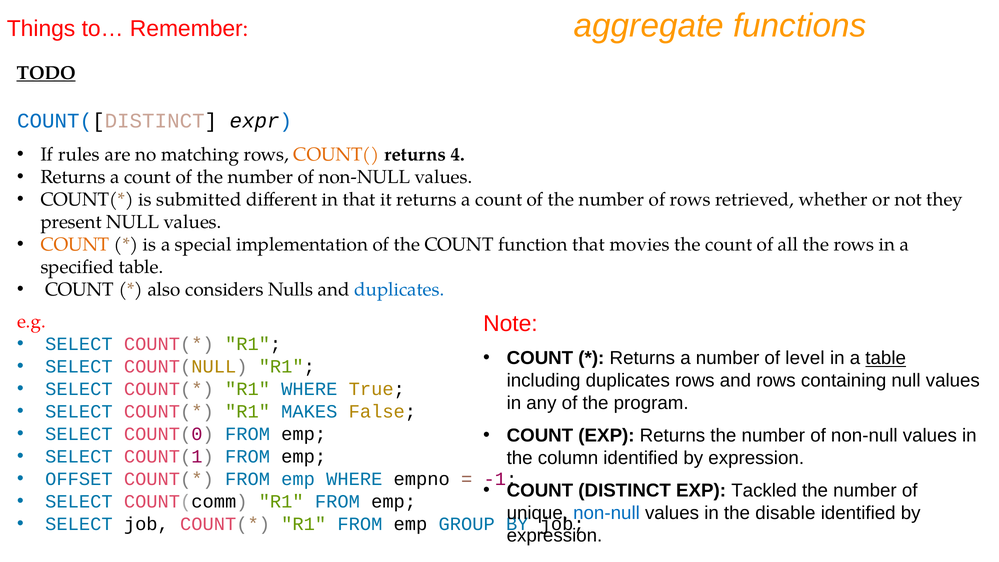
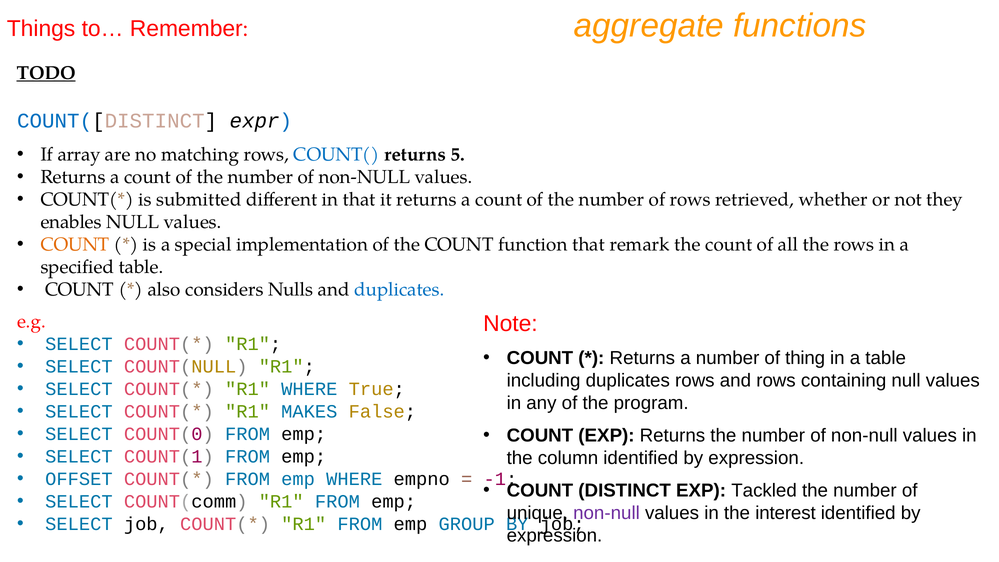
rules: rules -> array
COUNT( colour: orange -> blue
4: 4 -> 5
present: present -> enables
movies: movies -> remark
level: level -> thing
table at (886, 358) underline: present -> none
non-null at (606, 513) colour: blue -> purple
disable: disable -> interest
